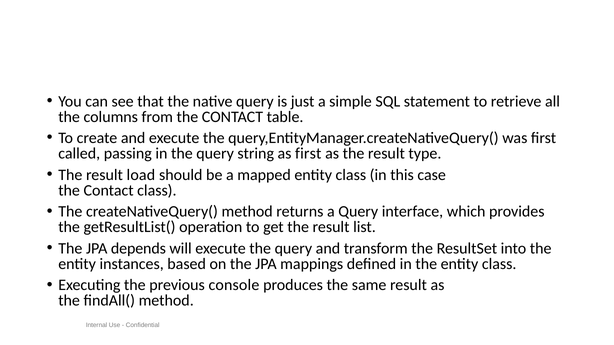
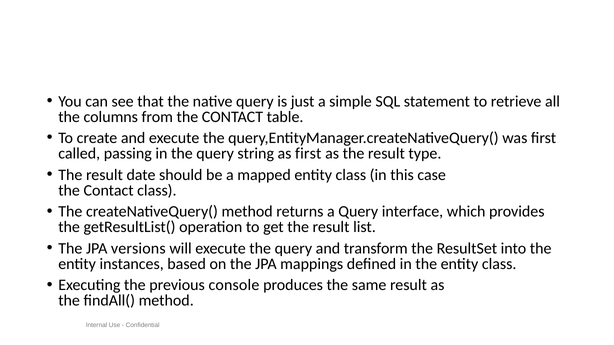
load: load -> date
depends: depends -> versions
